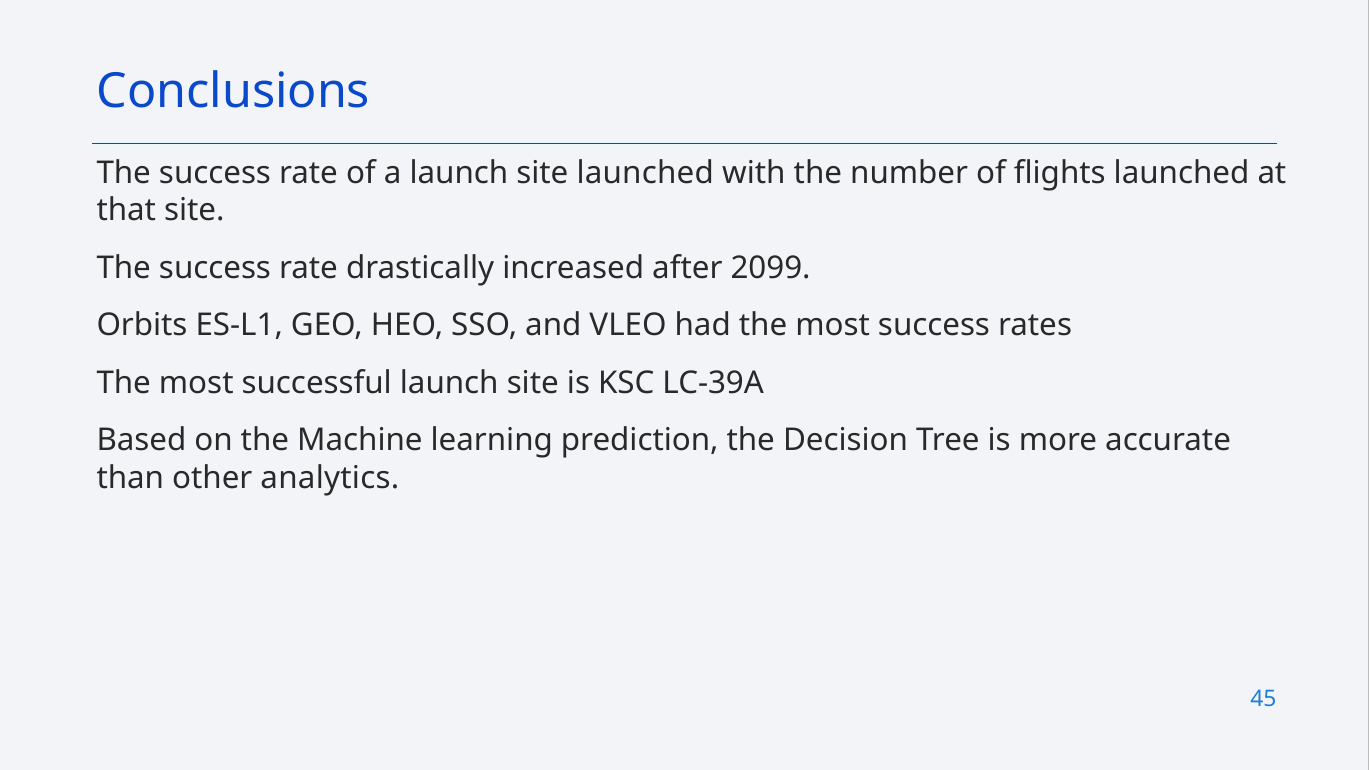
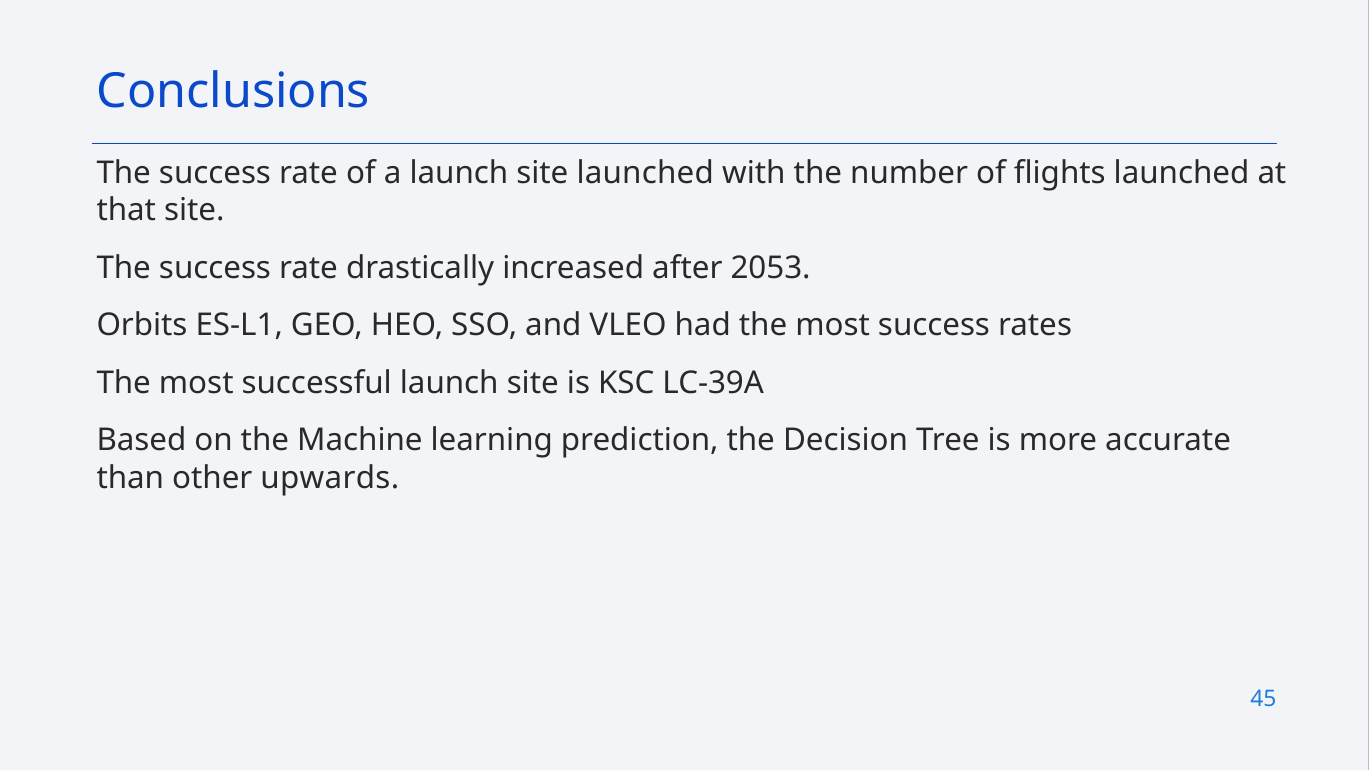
2099: 2099 -> 2053
analytics: analytics -> upwards
